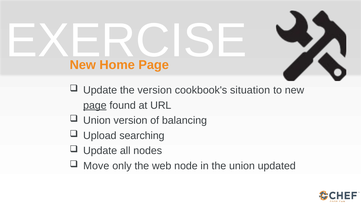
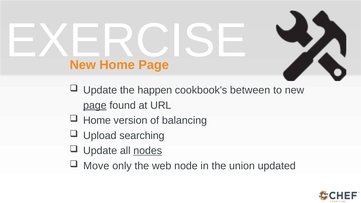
the version: version -> happen
situation: situation -> between
Union at (97, 120): Union -> Home
nodes underline: none -> present
